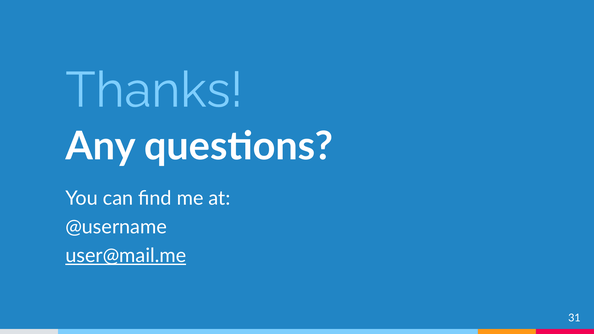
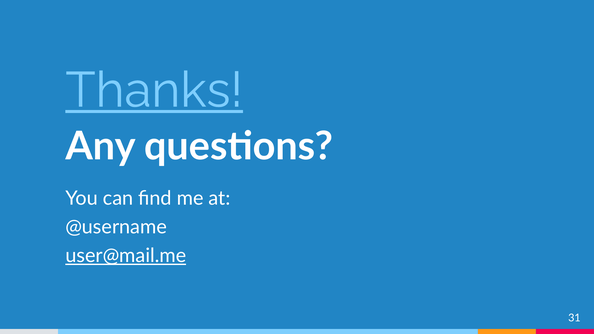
Thanks underline: none -> present
